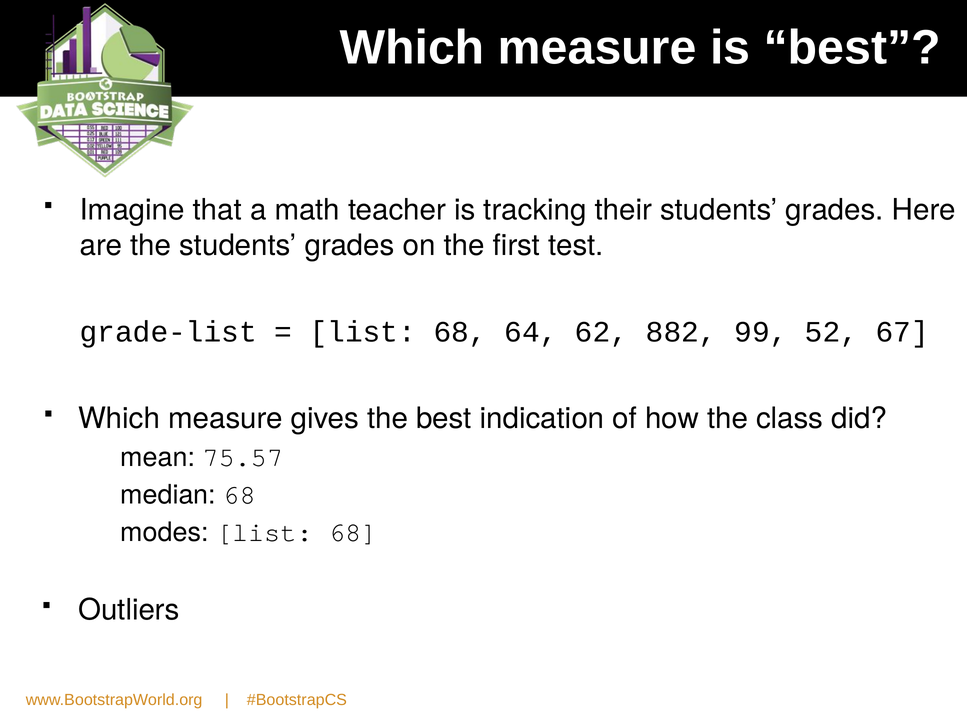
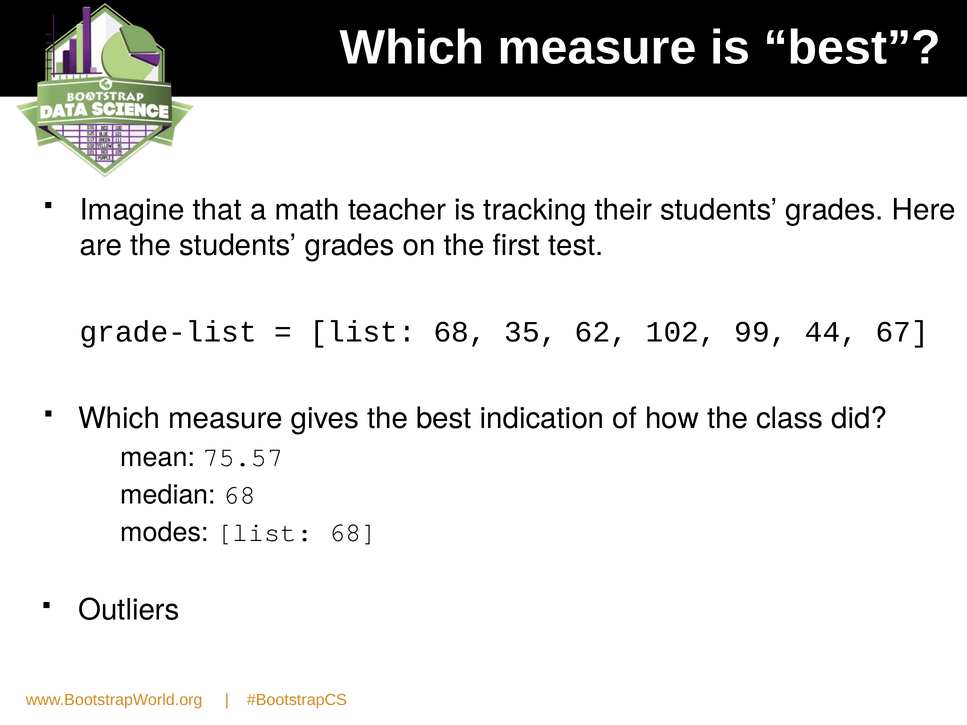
64: 64 -> 35
882: 882 -> 102
52: 52 -> 44
